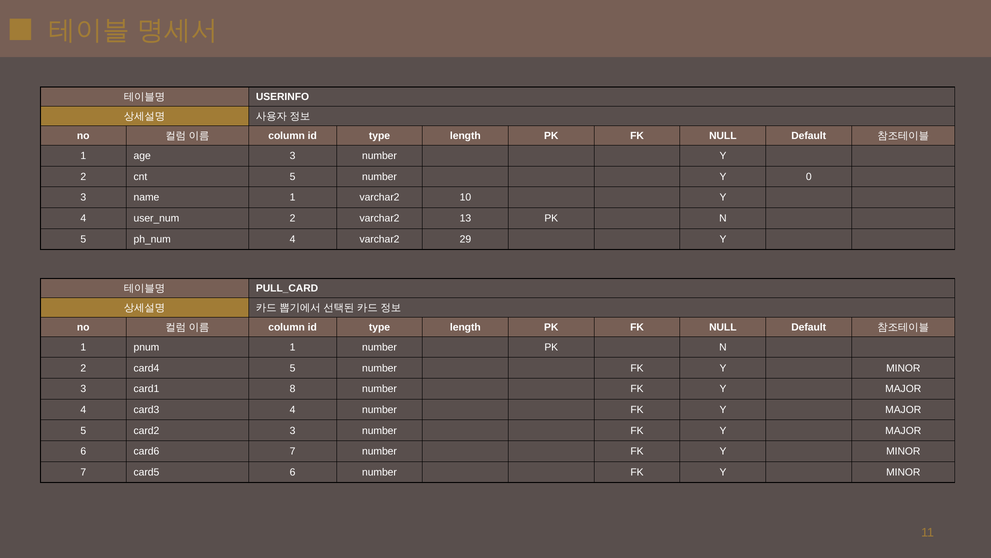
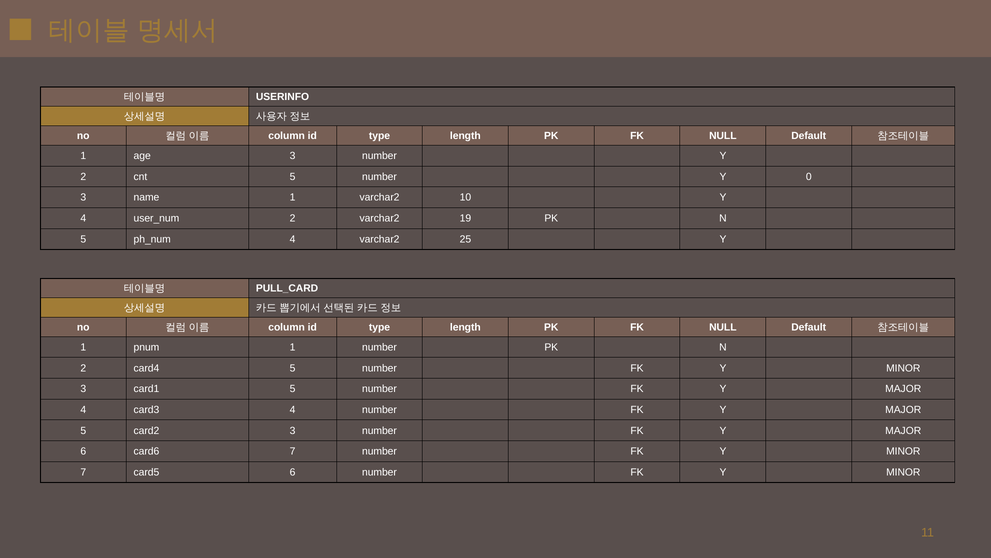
13: 13 -> 19
29: 29 -> 25
card1 8: 8 -> 5
